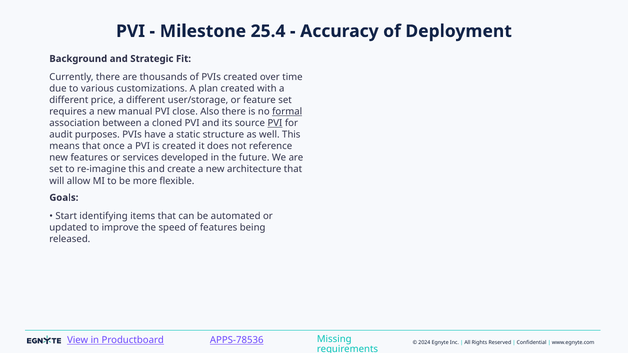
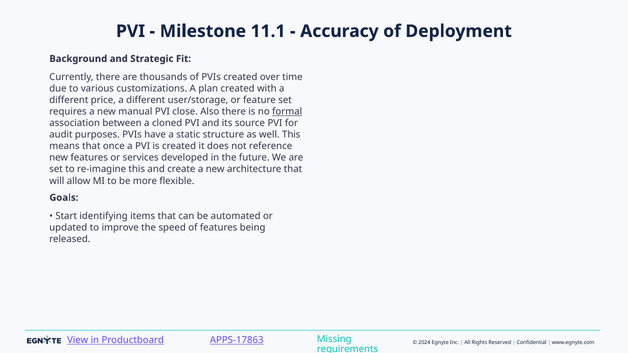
25.4: 25.4 -> 11.1
PVI at (275, 123) underline: present -> none
APPS-78536: APPS-78536 -> APPS-17863
